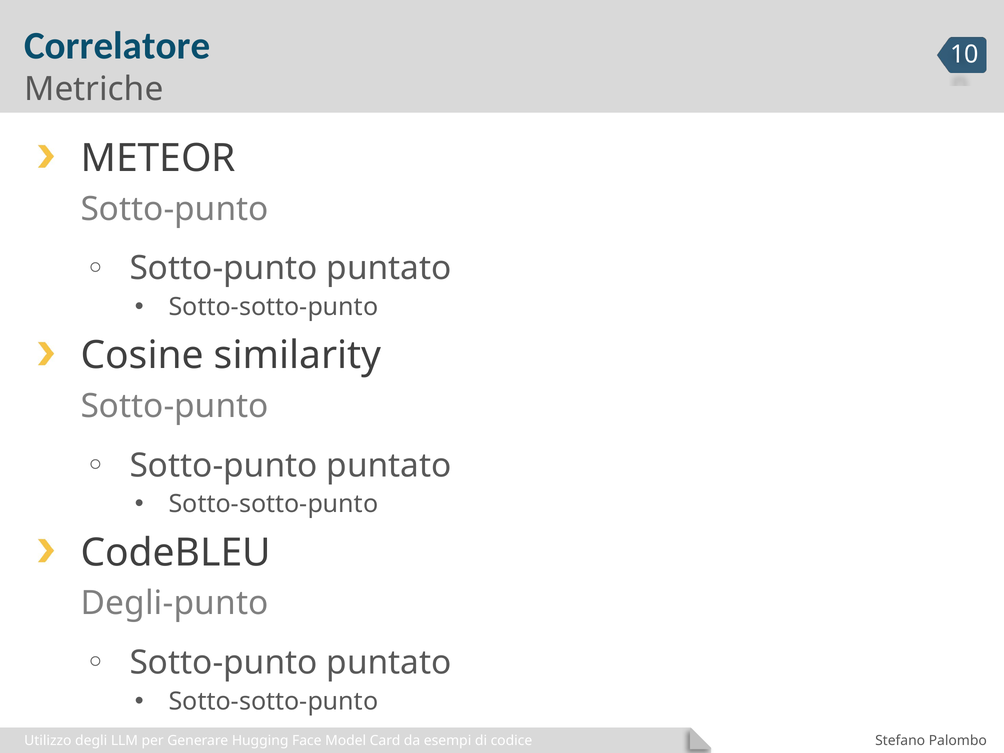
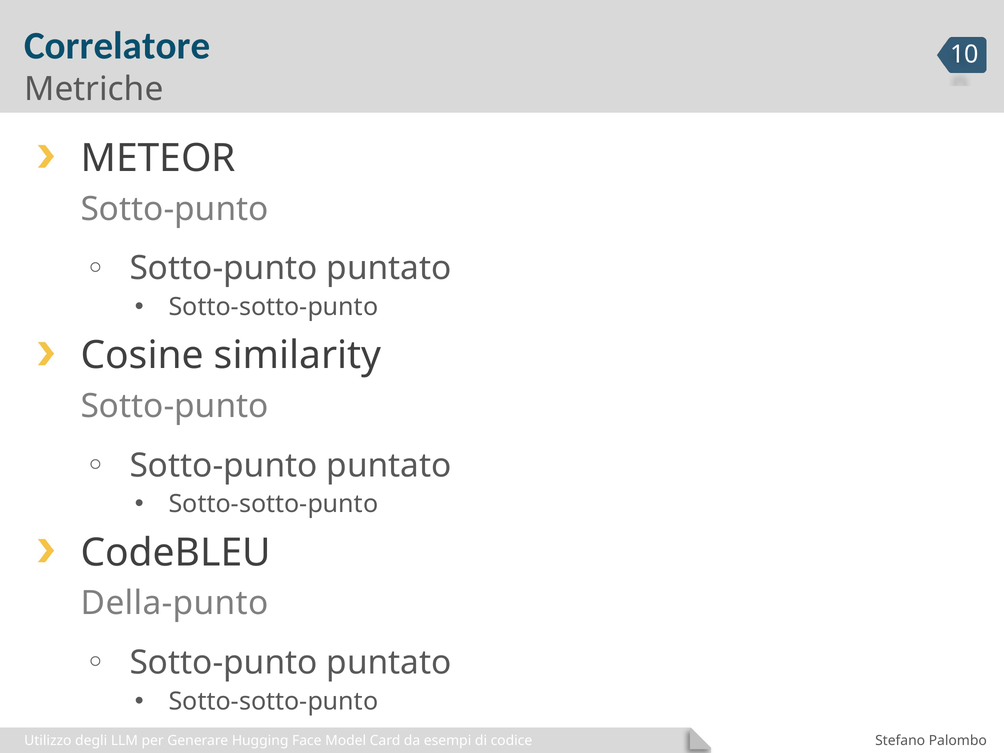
Degli-punto: Degli-punto -> Della-punto
